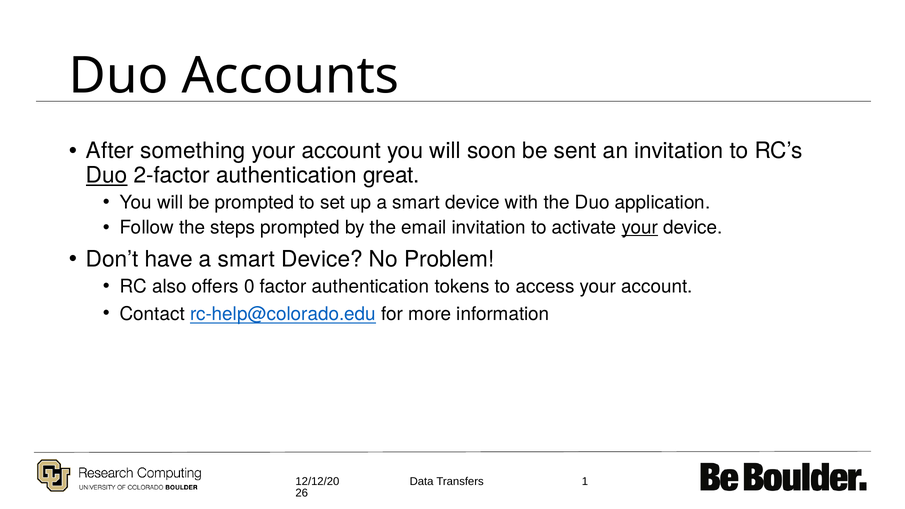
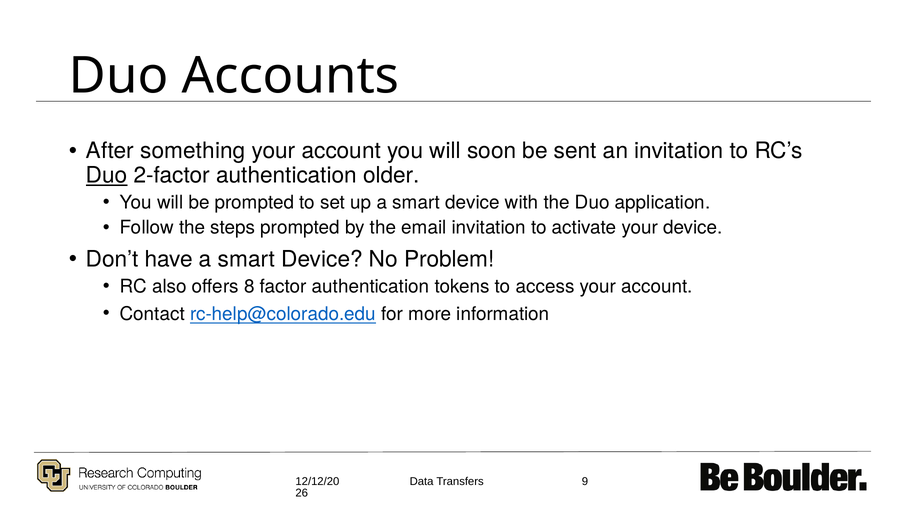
great: great -> older
your at (640, 228) underline: present -> none
0: 0 -> 8
1: 1 -> 9
